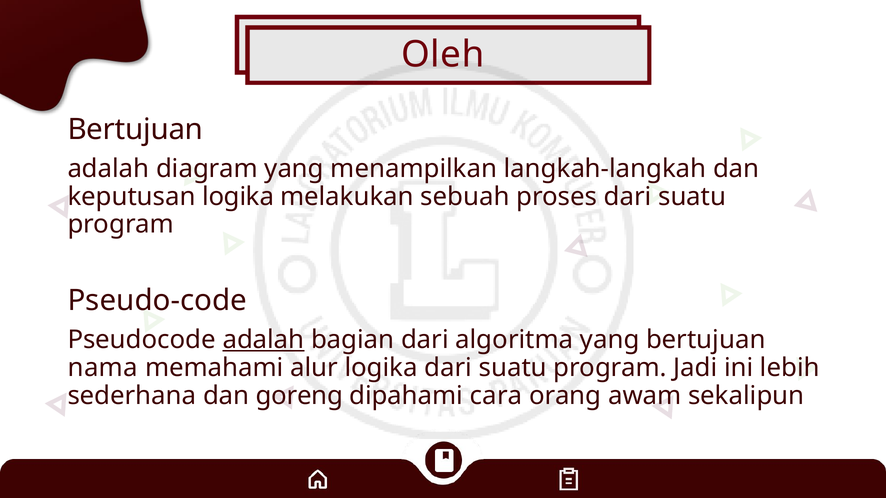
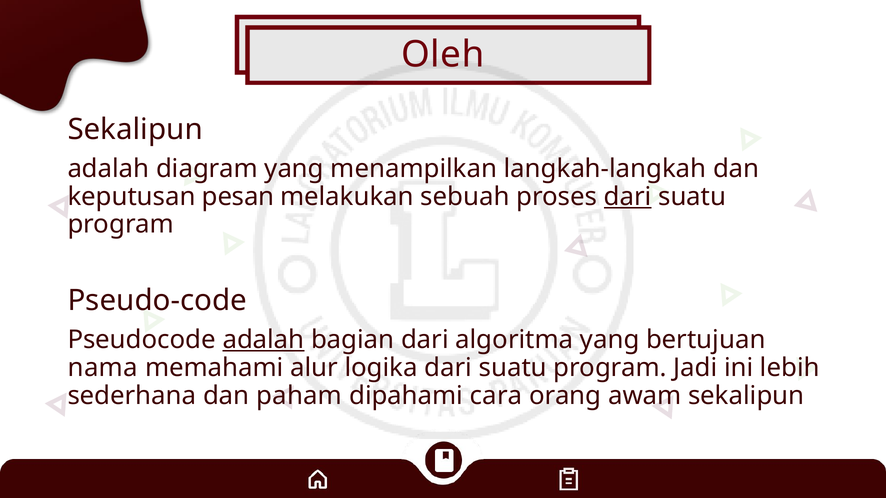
Bertujuan at (135, 130): Bertujuan -> Sekalipun
keputusan logika: logika -> pesan
dari at (628, 197) underline: none -> present
goreng: goreng -> paham
